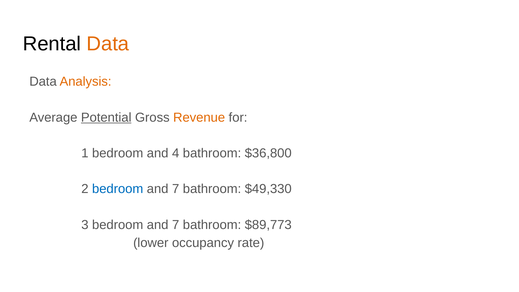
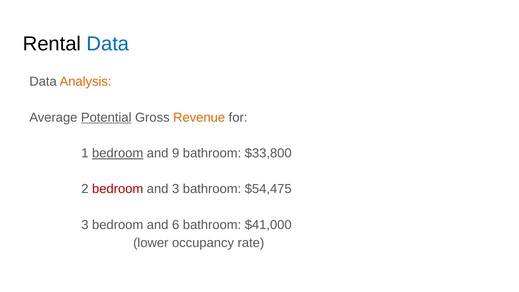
Data at (108, 44) colour: orange -> blue
bedroom at (118, 153) underline: none -> present
4: 4 -> 9
$36,800: $36,800 -> $33,800
bedroom at (118, 189) colour: blue -> red
7 at (176, 189): 7 -> 3
$49,330: $49,330 -> $54,475
3 bedroom and 7: 7 -> 6
$89,773: $89,773 -> $41,000
